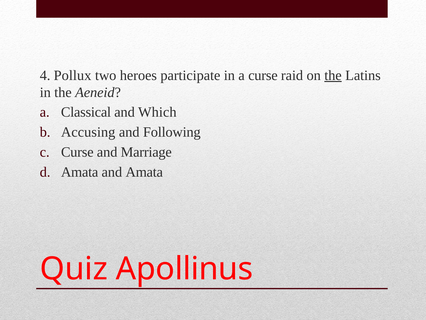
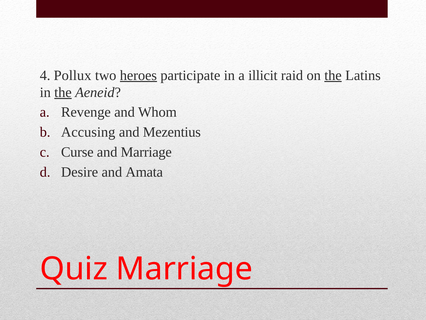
heroes underline: none -> present
a curse: curse -> illicit
the at (63, 92) underline: none -> present
Classical: Classical -> Revenge
Which: Which -> Whom
Following: Following -> Mezentius
Amata at (80, 172): Amata -> Desire
Quiz Apollinus: Apollinus -> Marriage
